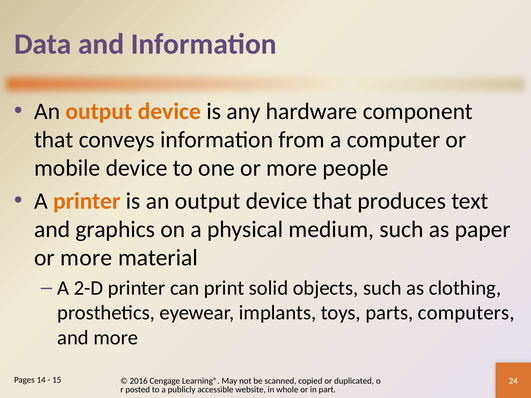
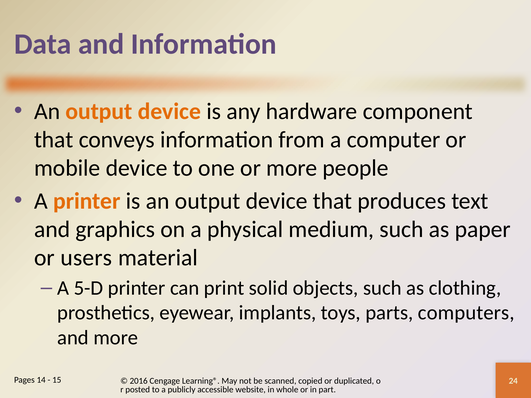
more at (86, 258): more -> users
2-D: 2-D -> 5-D
